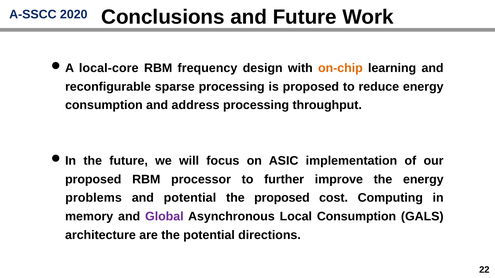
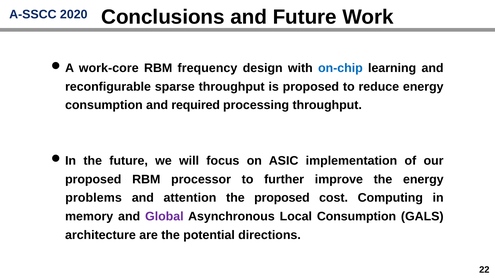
local-core: local-core -> work-core
on-chip colour: orange -> blue
sparse processing: processing -> throughput
address: address -> required
and potential: potential -> attention
